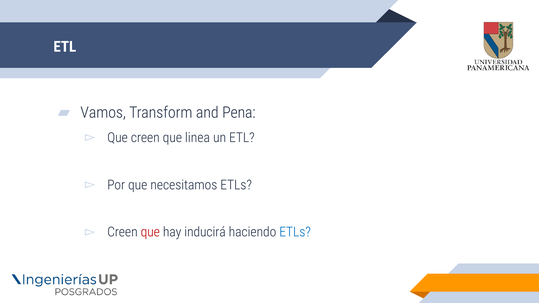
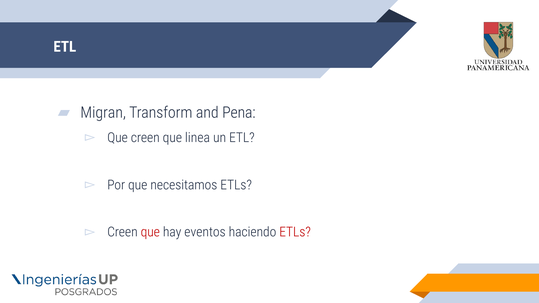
Vamos: Vamos -> Migran
inducirá: inducirá -> eventos
ETLs at (295, 232) colour: blue -> red
